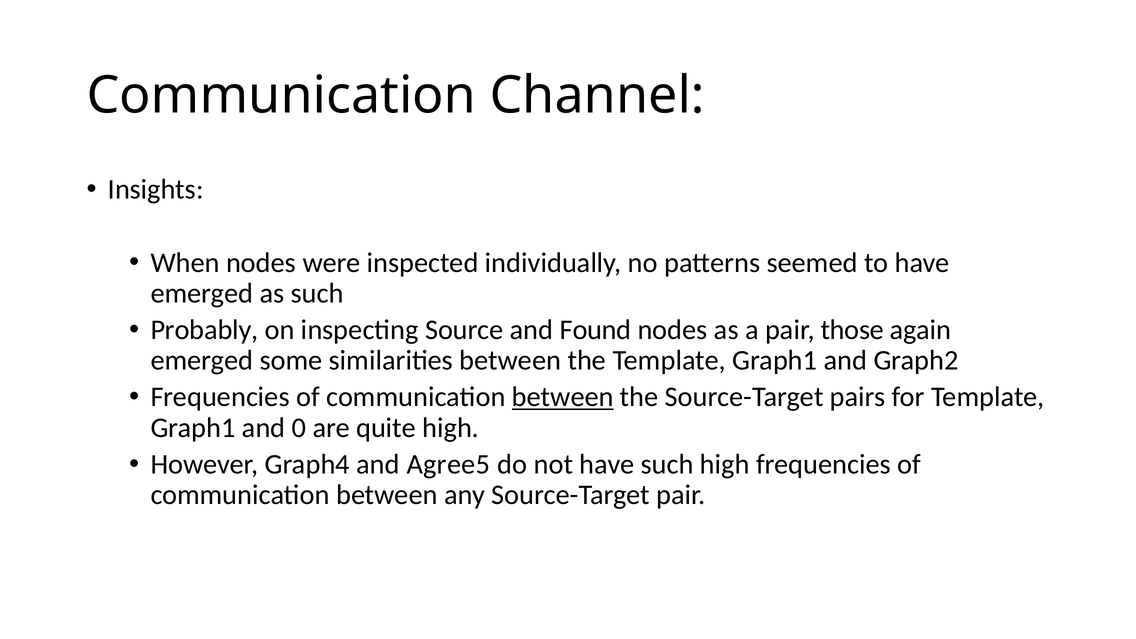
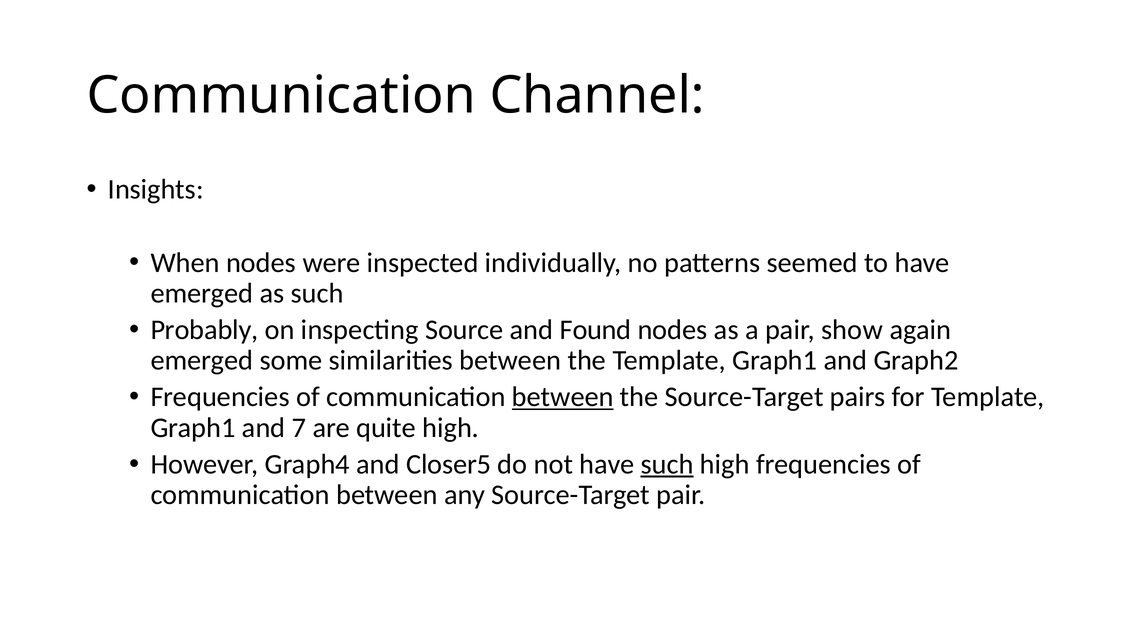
those: those -> show
0: 0 -> 7
Agree5: Agree5 -> Closer5
such at (667, 464) underline: none -> present
